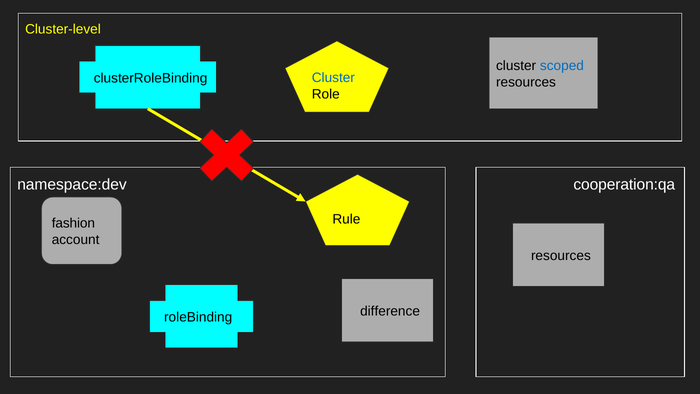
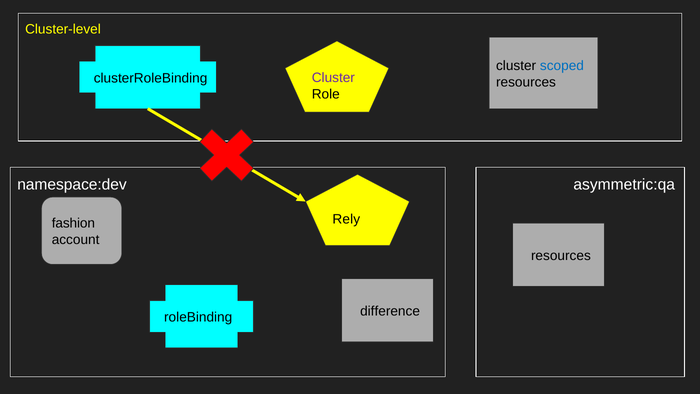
Cluster at (333, 78) colour: blue -> purple
cooperation:qa: cooperation:qa -> asymmetric:qa
Rule: Rule -> Rely
